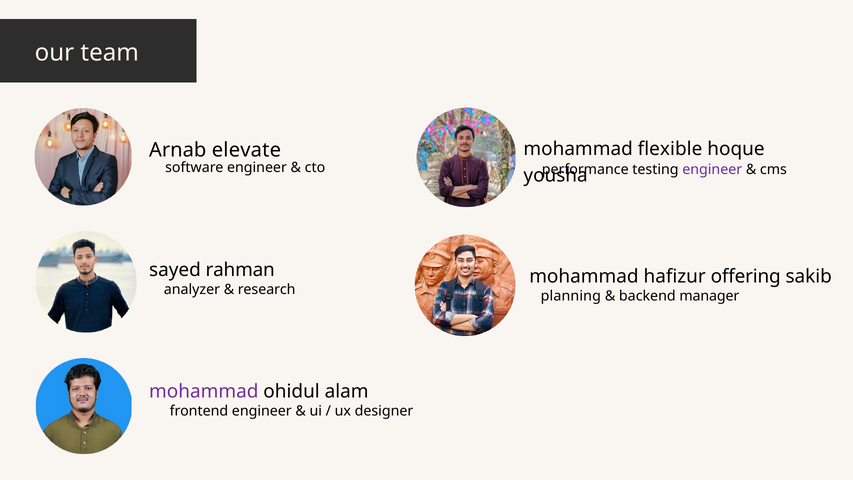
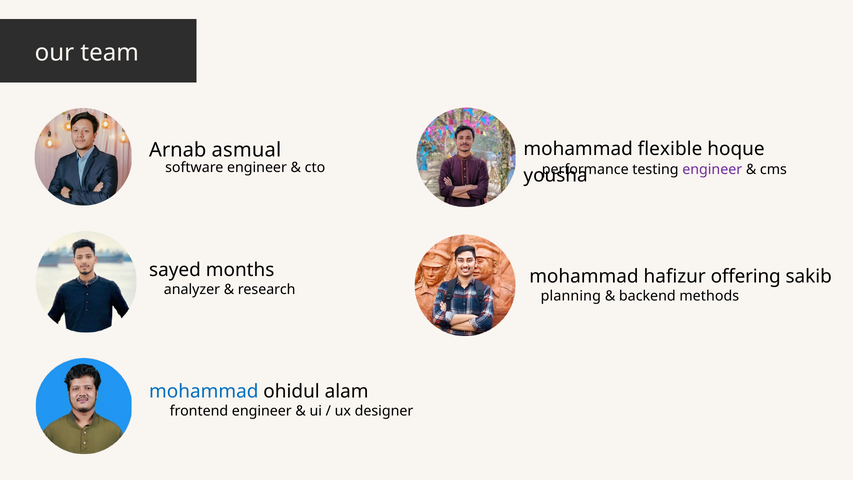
elevate: elevate -> asmual
rahman: rahman -> months
manager: manager -> methods
mohammad at (204, 391) colour: purple -> blue
